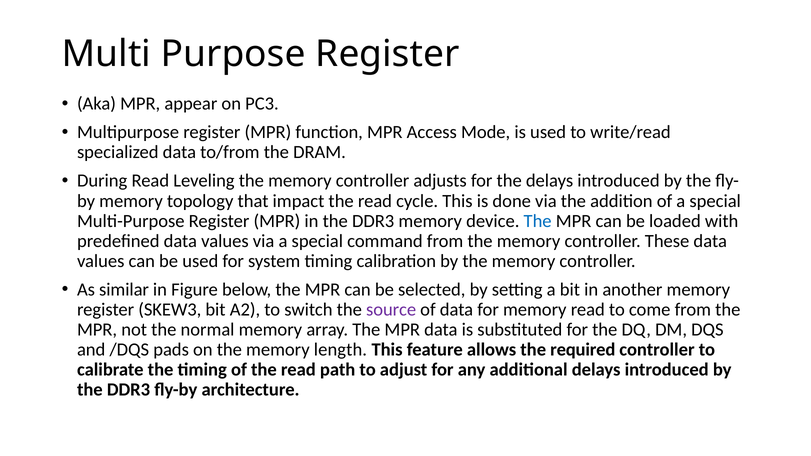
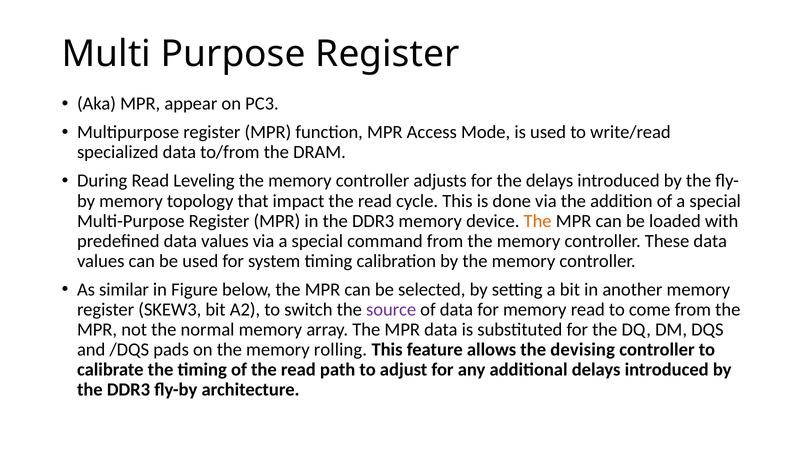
The at (538, 221) colour: blue -> orange
length: length -> rolling
required: required -> devising
